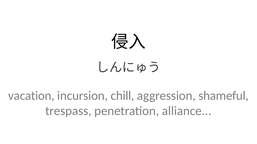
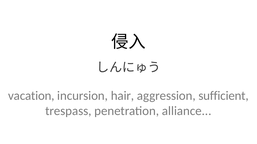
chill: chill -> hair
shameful: shameful -> sufficient
